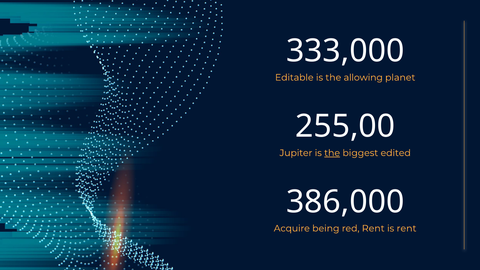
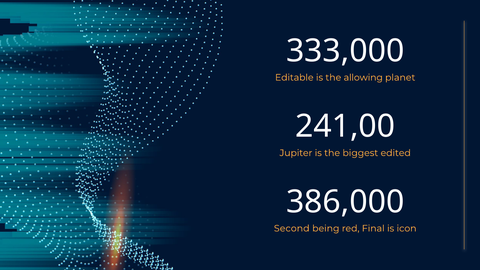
255,00: 255,00 -> 241,00
the at (332, 153) underline: present -> none
Acquire: Acquire -> Second
red Rent: Rent -> Final
is rent: rent -> icon
